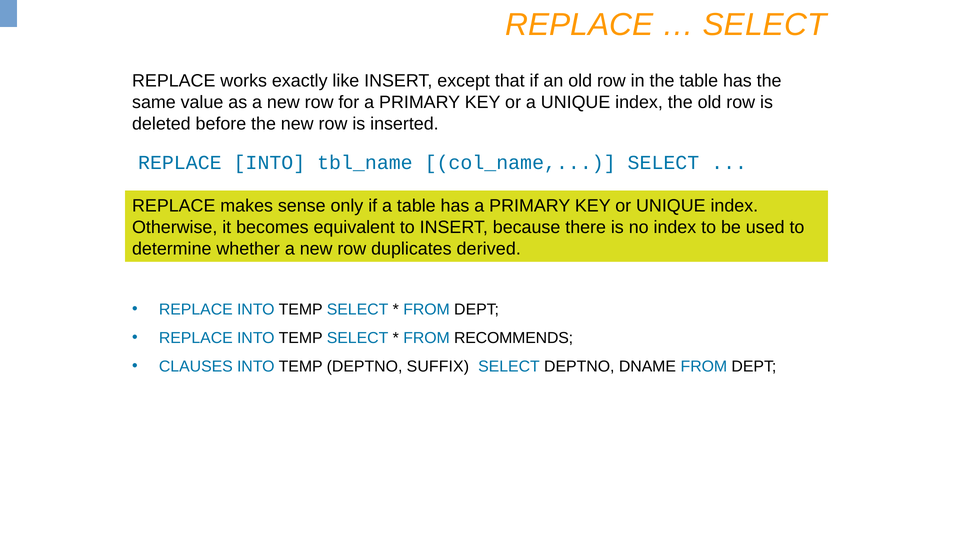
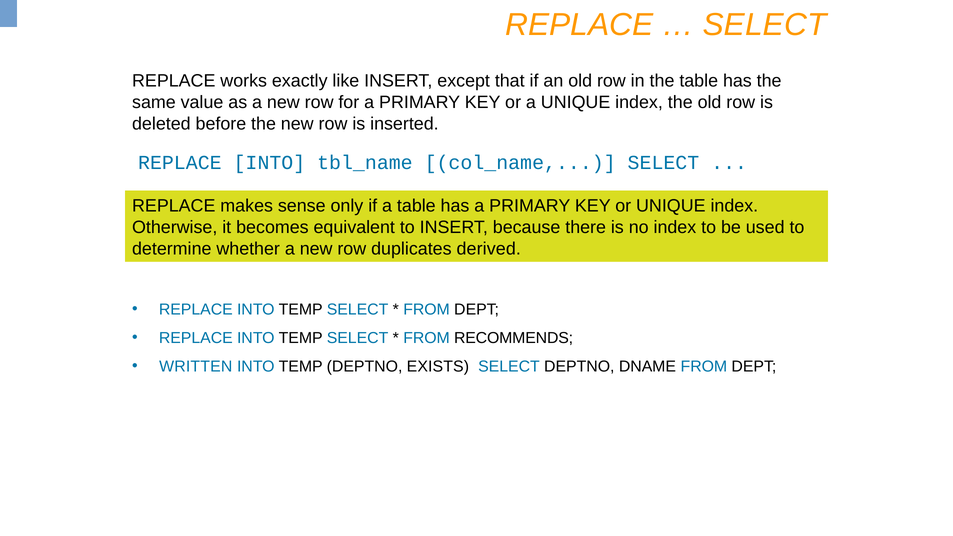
CLAUSES: CLAUSES -> WRITTEN
SUFFIX: SUFFIX -> EXISTS
